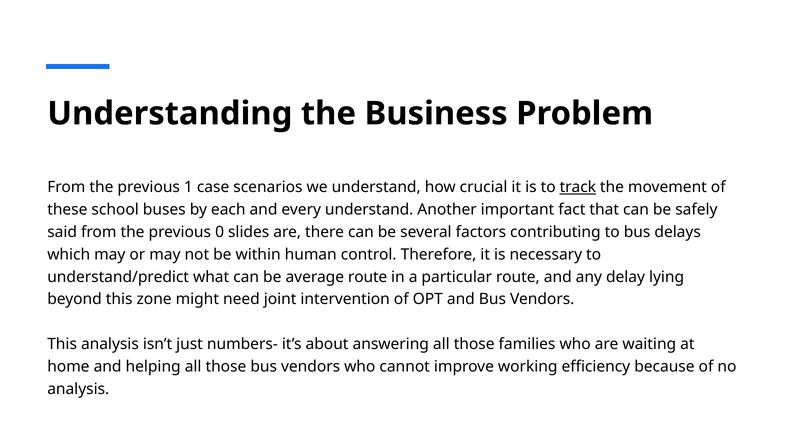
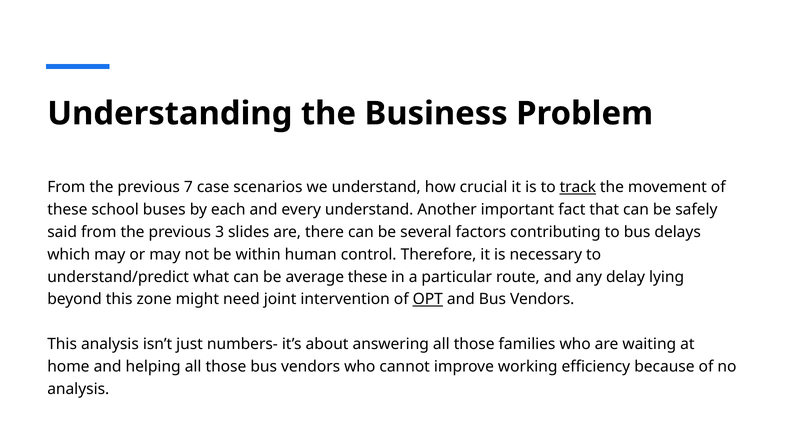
1: 1 -> 7
0: 0 -> 3
average route: route -> these
OPT underline: none -> present
